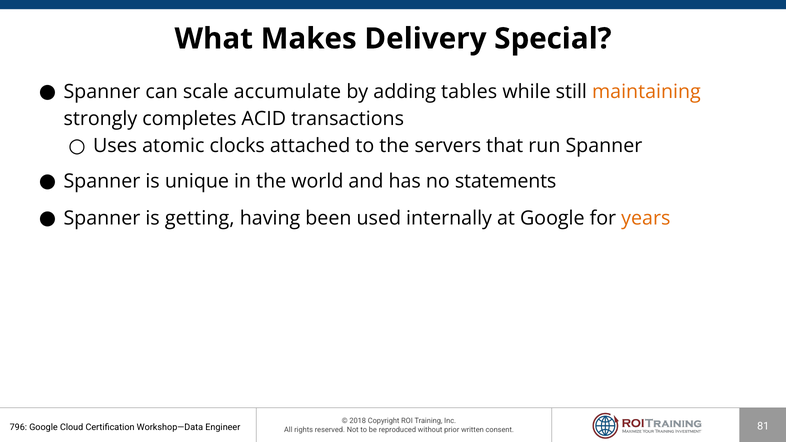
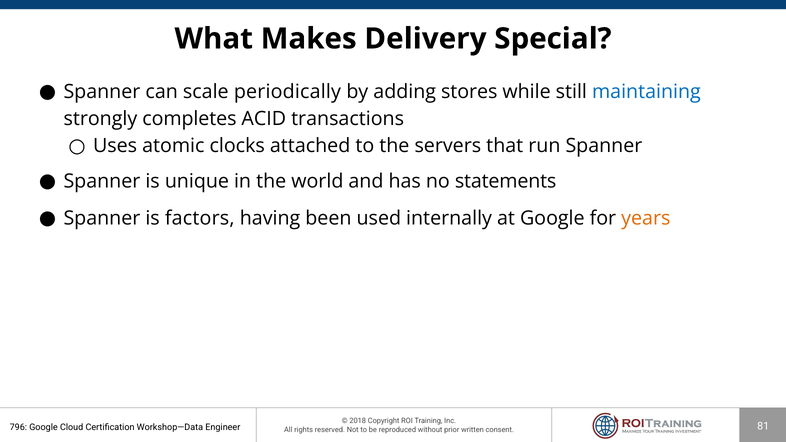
accumulate: accumulate -> periodically
tables: tables -> stores
maintaining colour: orange -> blue
getting: getting -> factors
